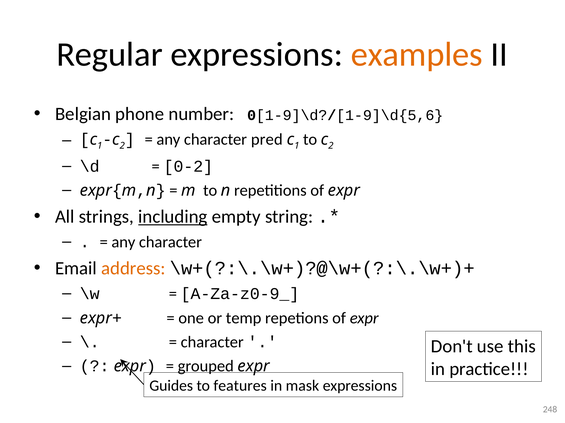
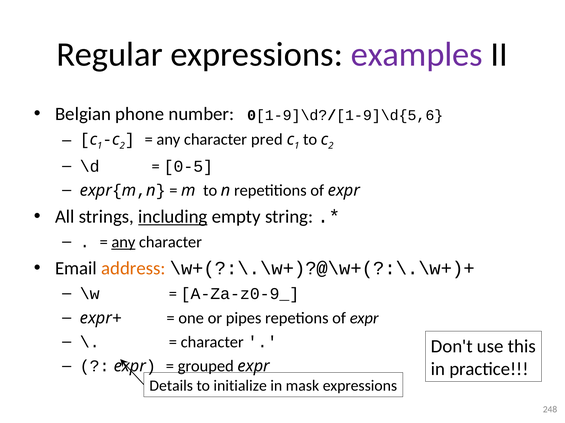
examples colour: orange -> purple
0-2: 0-2 -> 0-5
any at (123, 243) underline: none -> present
temp: temp -> pipes
Guides: Guides -> Details
features: features -> initialize
